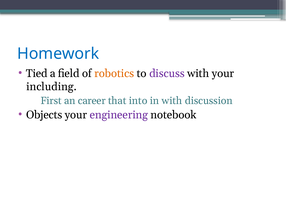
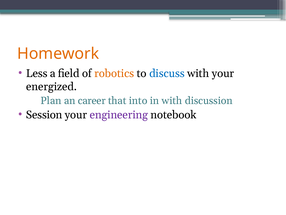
Homework colour: blue -> orange
Tied: Tied -> Less
discuss colour: purple -> blue
including: including -> energized
First: First -> Plan
Objects: Objects -> Session
